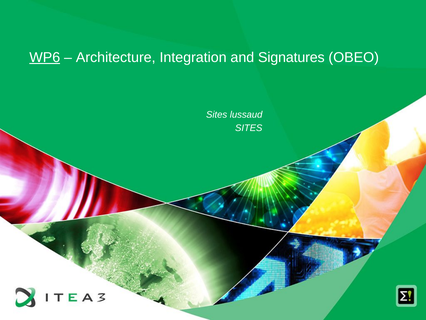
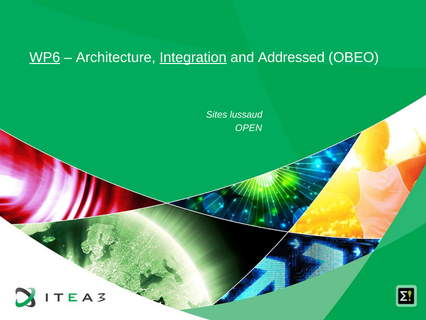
Integration underline: none -> present
Signatures: Signatures -> Addressed
SITES at (249, 128): SITES -> OPEN
